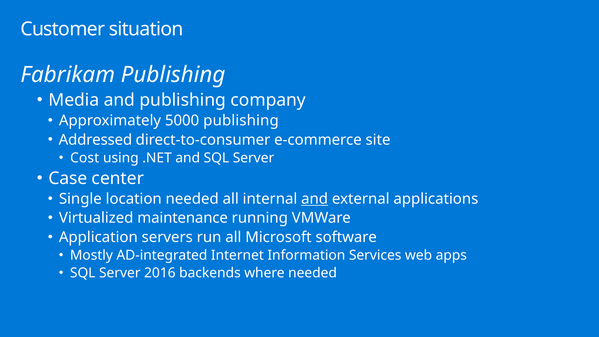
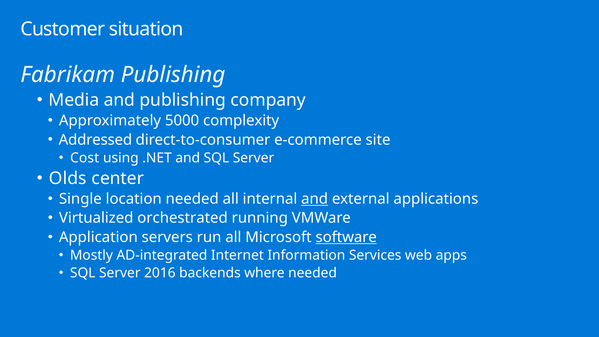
5000 publishing: publishing -> complexity
Case: Case -> Olds
maintenance: maintenance -> orchestrated
software underline: none -> present
